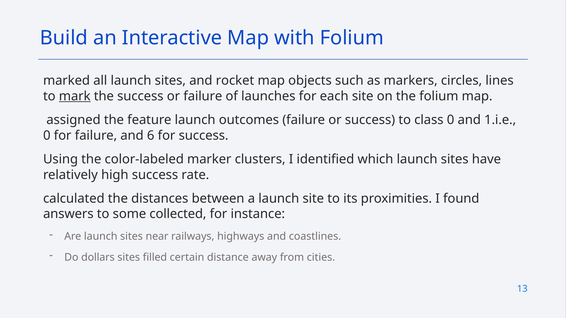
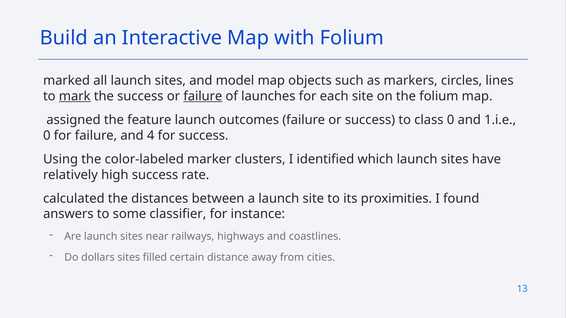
rocket: rocket -> model
failure at (203, 96) underline: none -> present
6: 6 -> 4
collected: collected -> classifier
